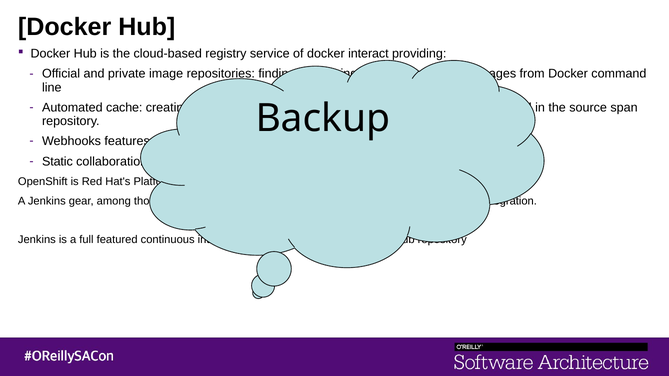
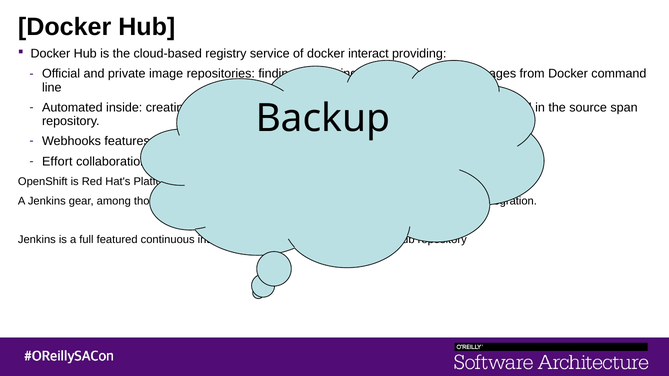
cache: cache -> inside
Static: Static -> Effort
